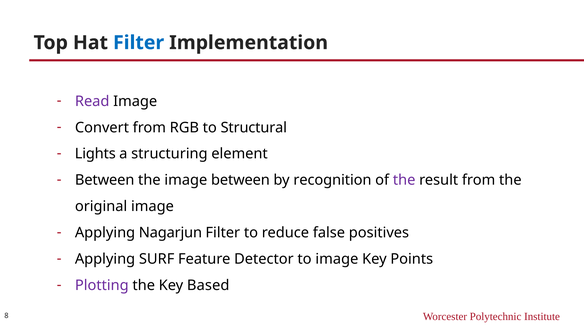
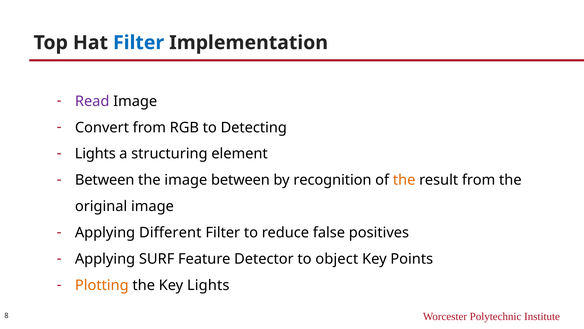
Structural: Structural -> Detecting
the at (404, 180) colour: purple -> orange
Nagarjun: Nagarjun -> Different
to image: image -> object
Plotting colour: purple -> orange
Key Based: Based -> Lights
